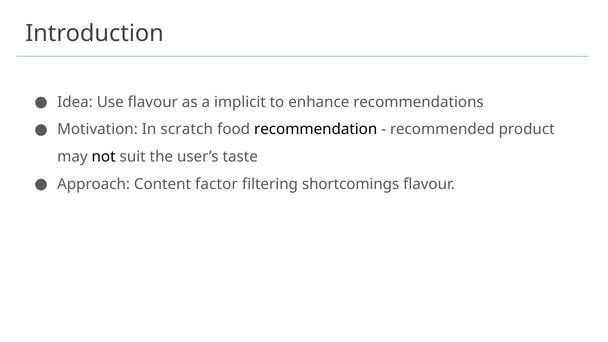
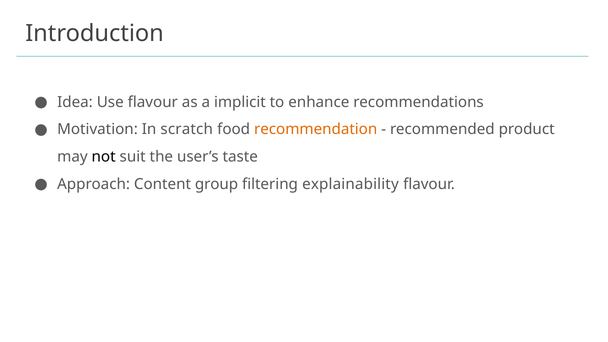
recommendation colour: black -> orange
factor: factor -> group
shortcomings: shortcomings -> explainability
